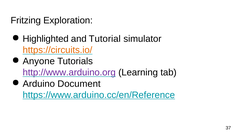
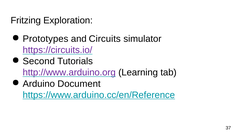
Highlighted: Highlighted -> Prototypes
Tutorial: Tutorial -> Circuits
https://circuits.io/ colour: orange -> purple
Anyone: Anyone -> Second
